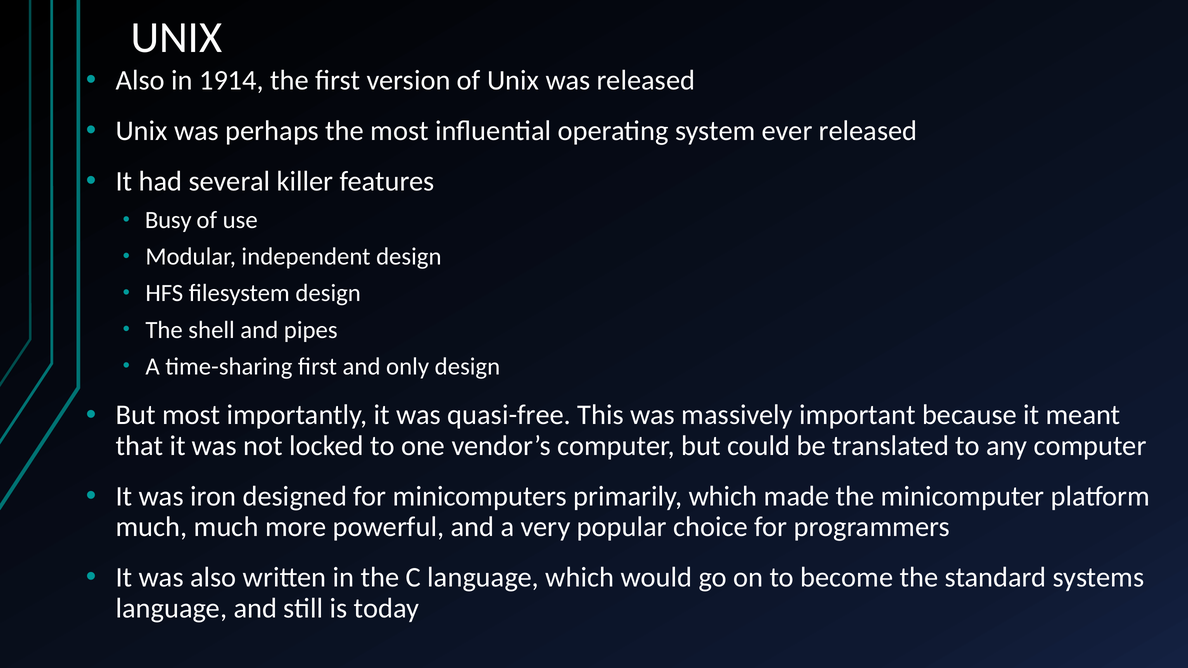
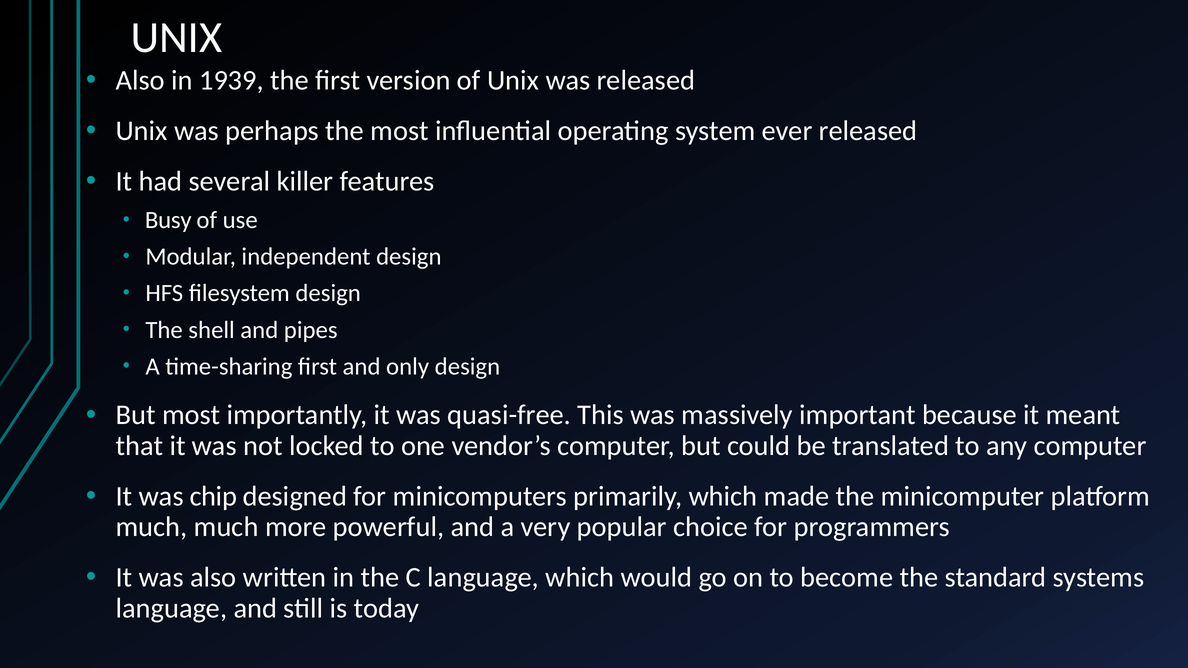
1914: 1914 -> 1939
iron: iron -> chip
